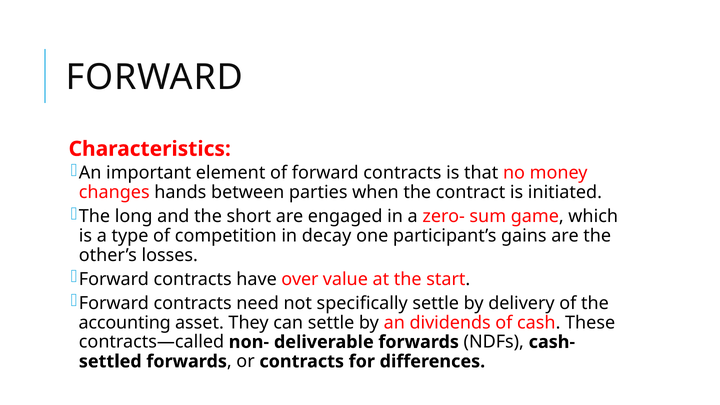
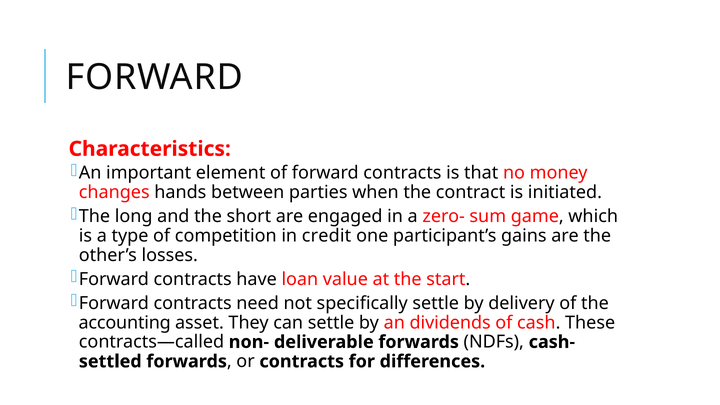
decay: decay -> credit
over: over -> loan
